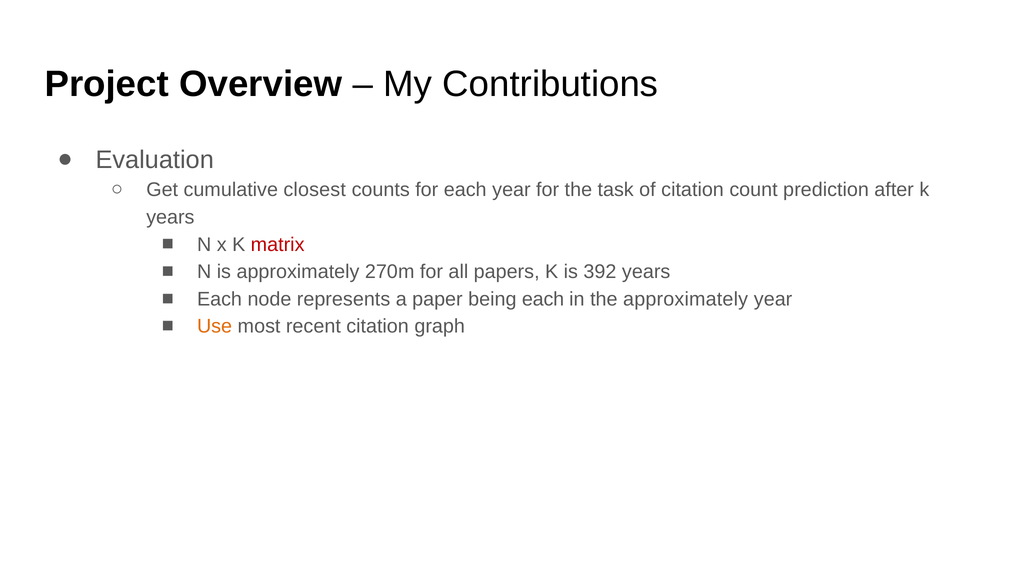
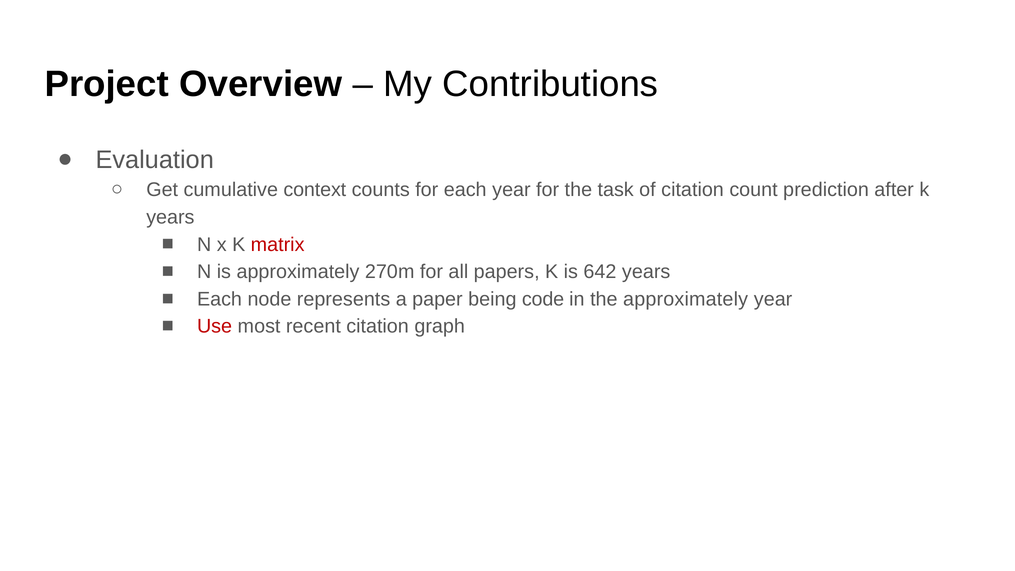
closest: closest -> context
392: 392 -> 642
being each: each -> code
Use colour: orange -> red
